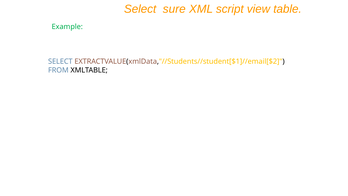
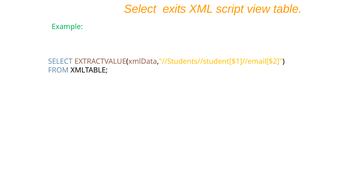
sure: sure -> exits
